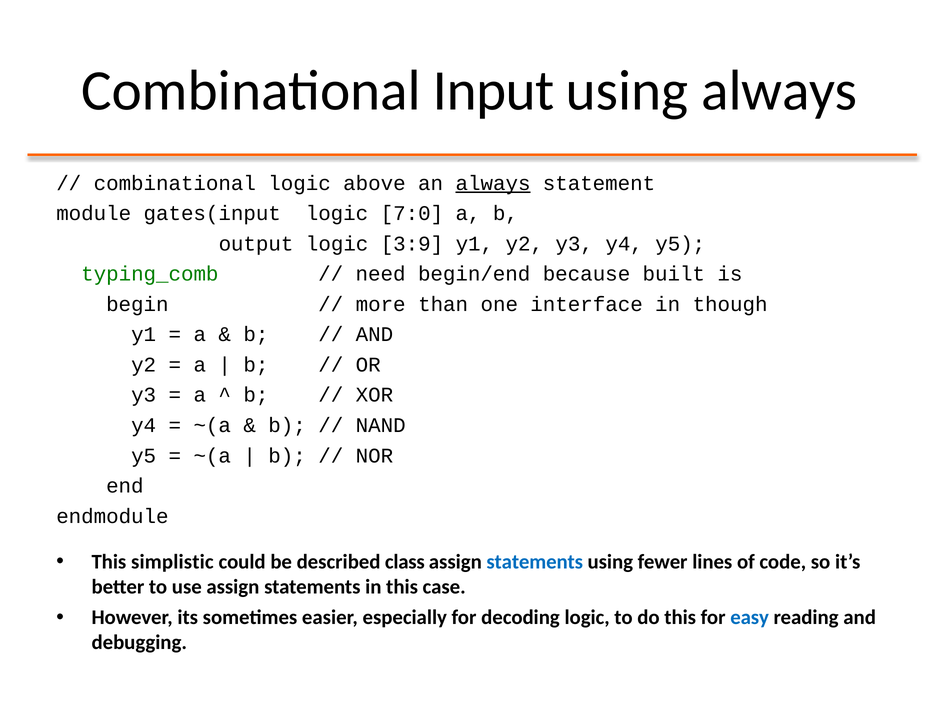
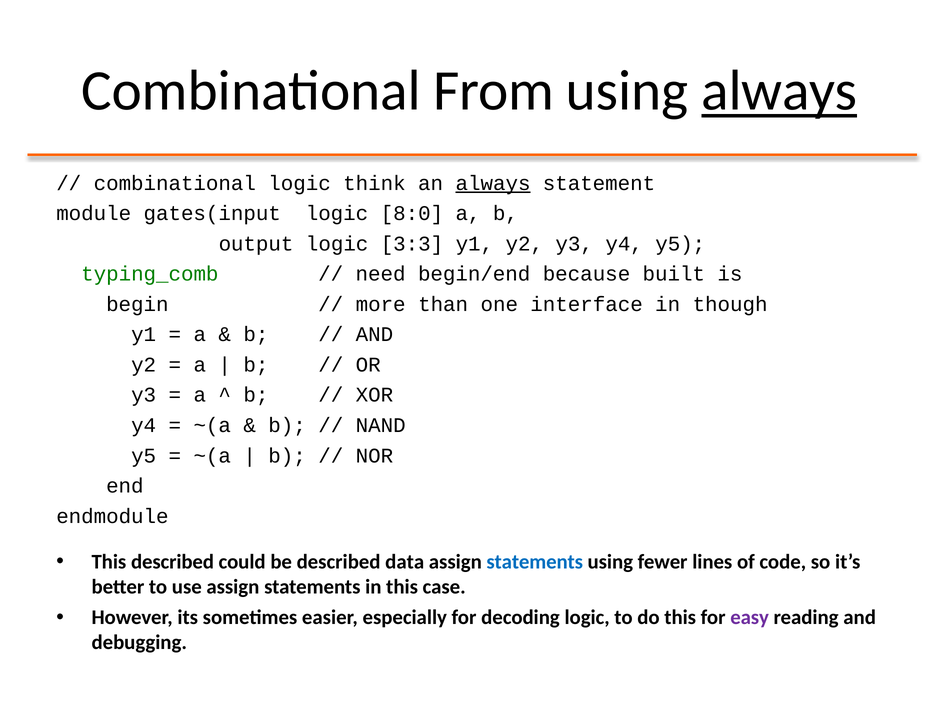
Input: Input -> From
always at (779, 91) underline: none -> present
above: above -> think
7:0: 7:0 -> 8:0
3:9: 3:9 -> 3:3
This simplistic: simplistic -> described
class: class -> data
easy colour: blue -> purple
